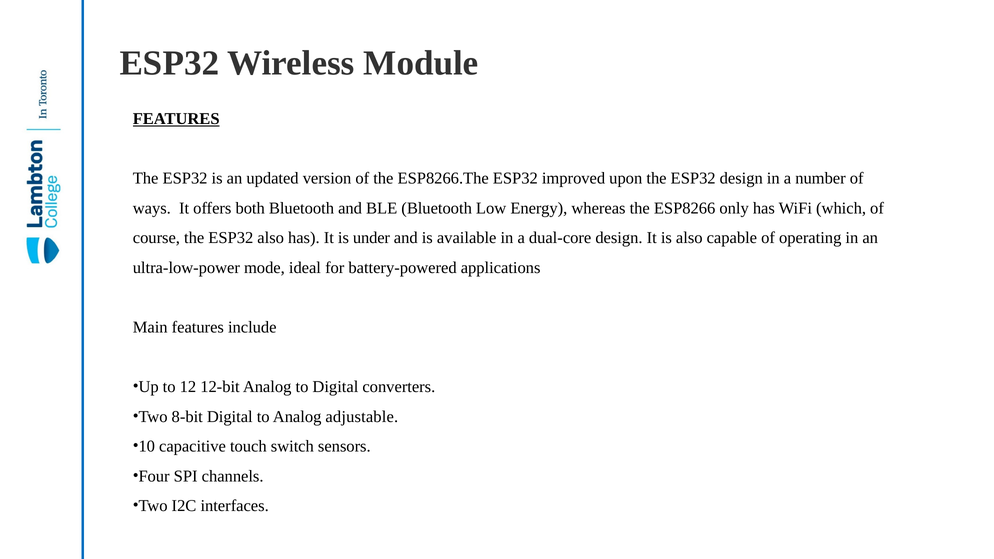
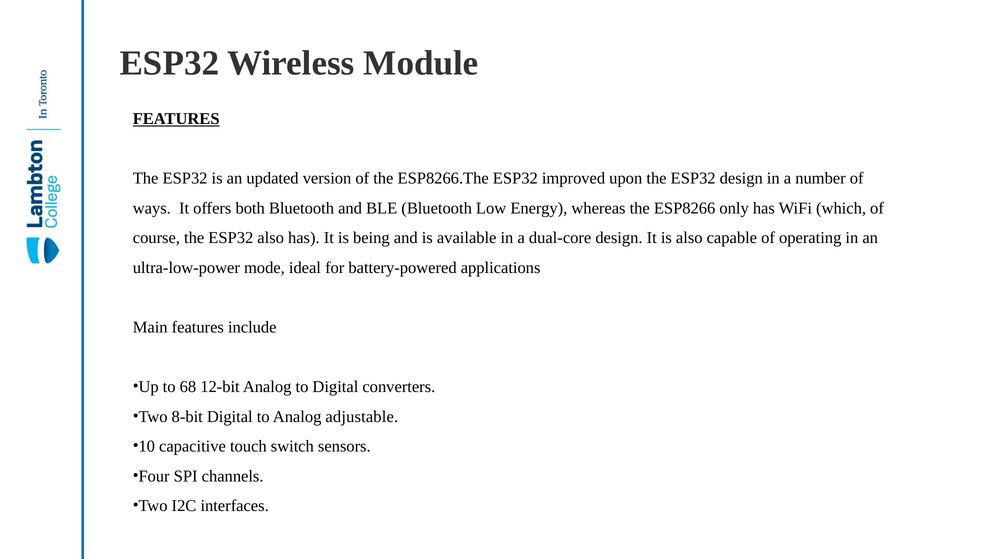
under: under -> being
12: 12 -> 68
